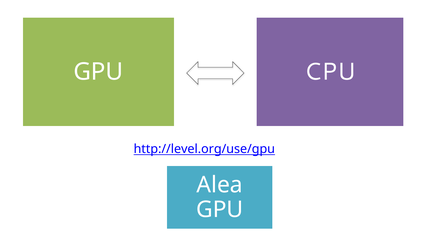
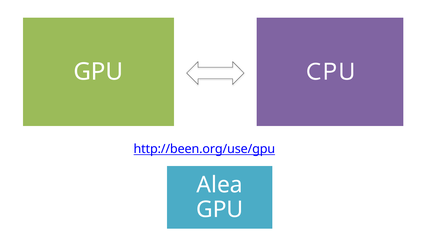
http://level.org/use/gpu: http://level.org/use/gpu -> http://been.org/use/gpu
